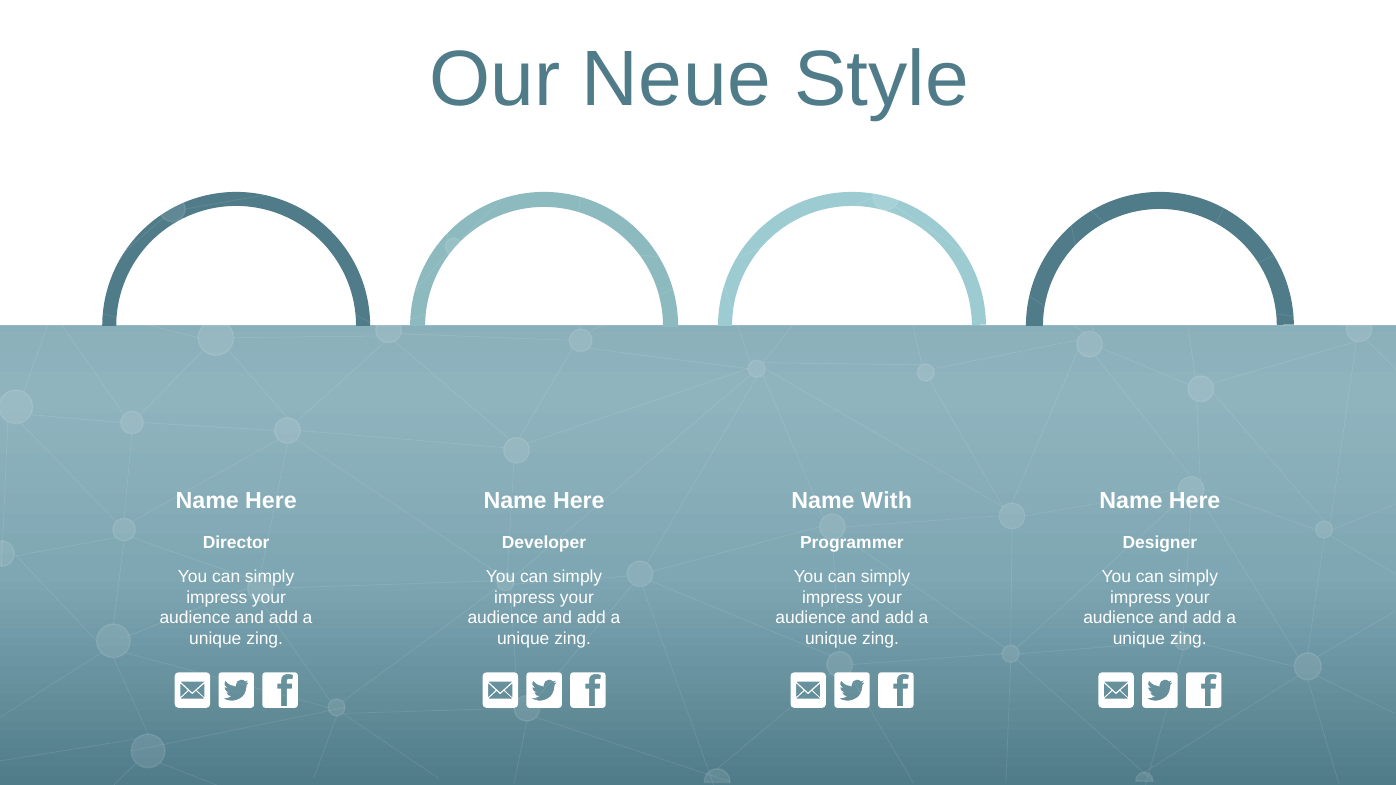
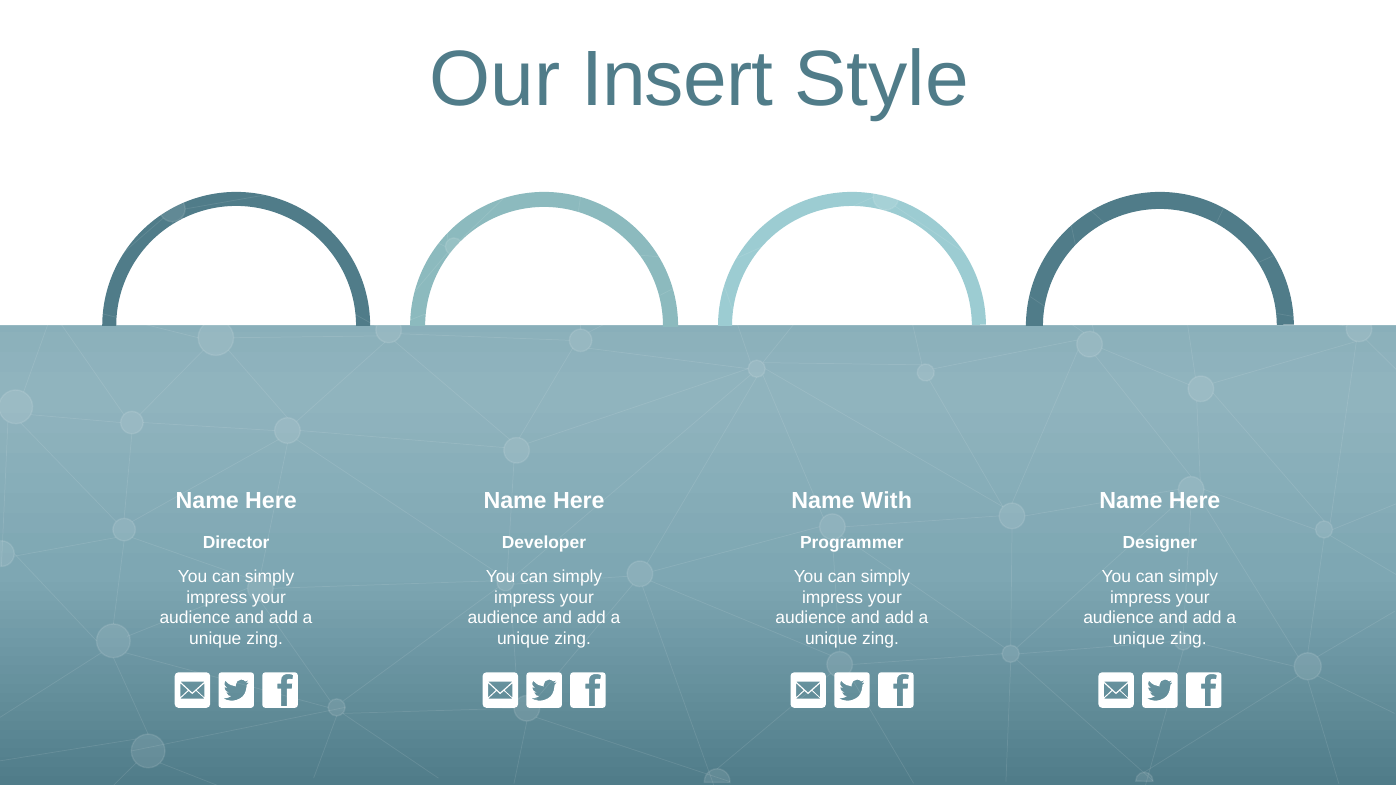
Neue: Neue -> Insert
